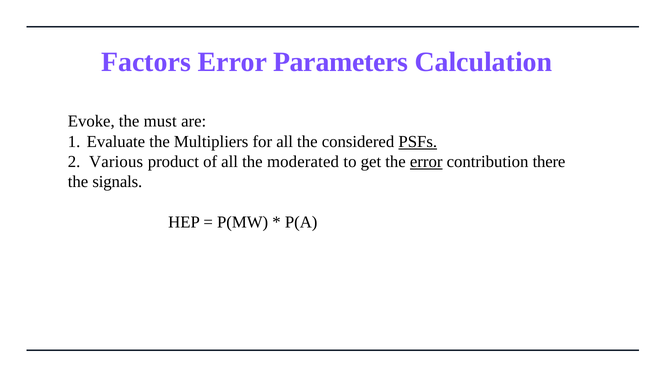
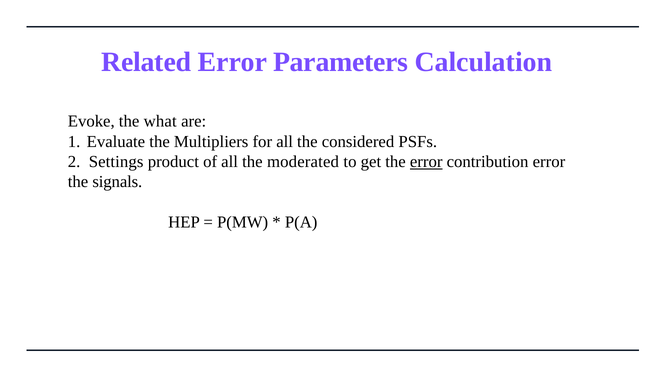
Factors: Factors -> Related
must: must -> what
PSFs underline: present -> none
Various: Various -> Settings
contribution there: there -> error
